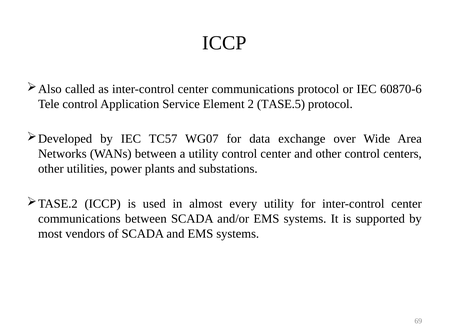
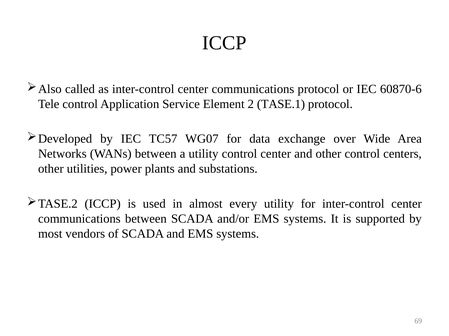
TASE.5: TASE.5 -> TASE.1
